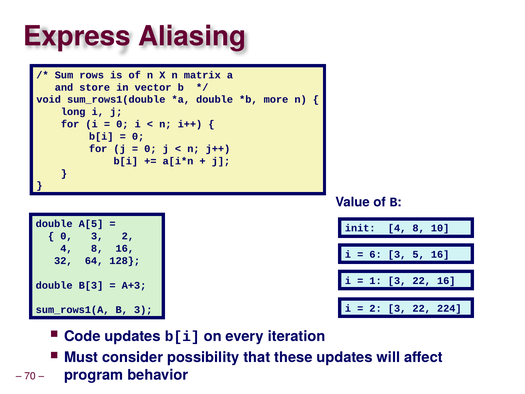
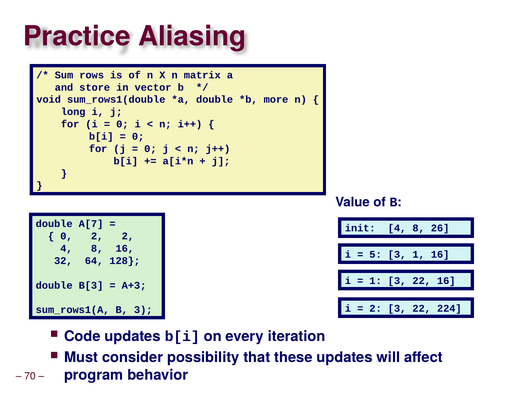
Express: Express -> Practice
A[5: A[5 -> A[7
10: 10 -> 26
0 3: 3 -> 2
6: 6 -> 5
3 5: 5 -> 1
